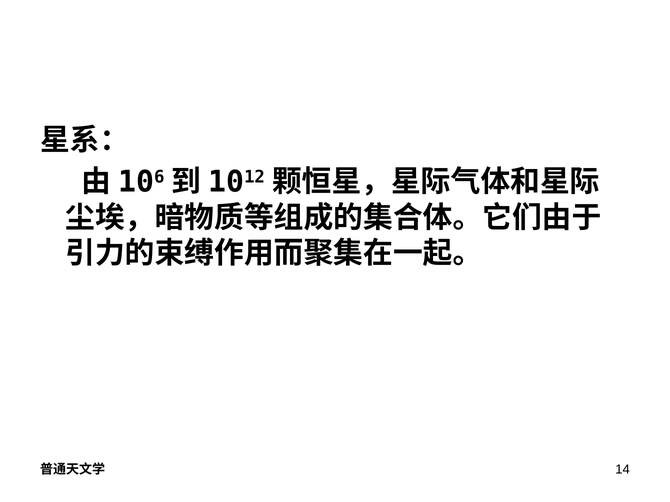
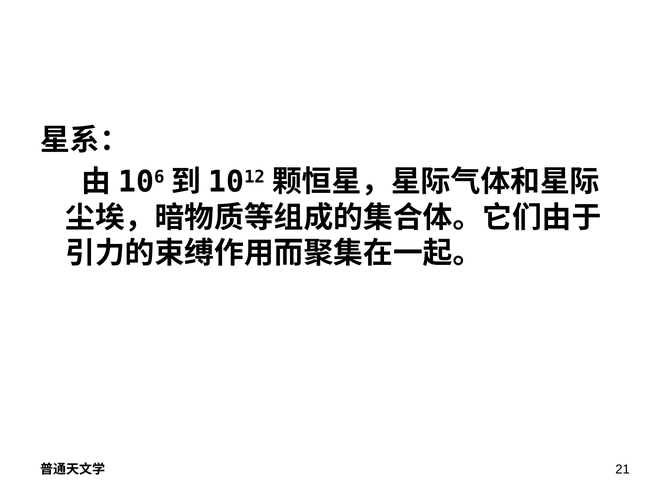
14: 14 -> 21
